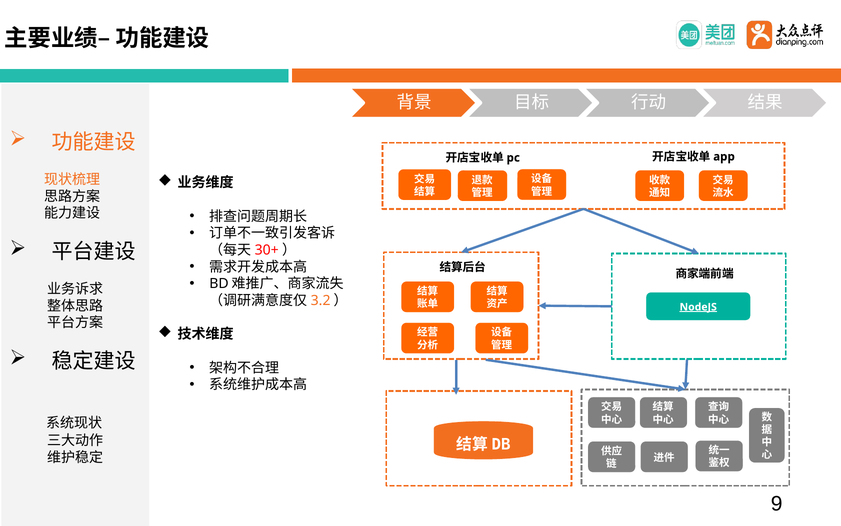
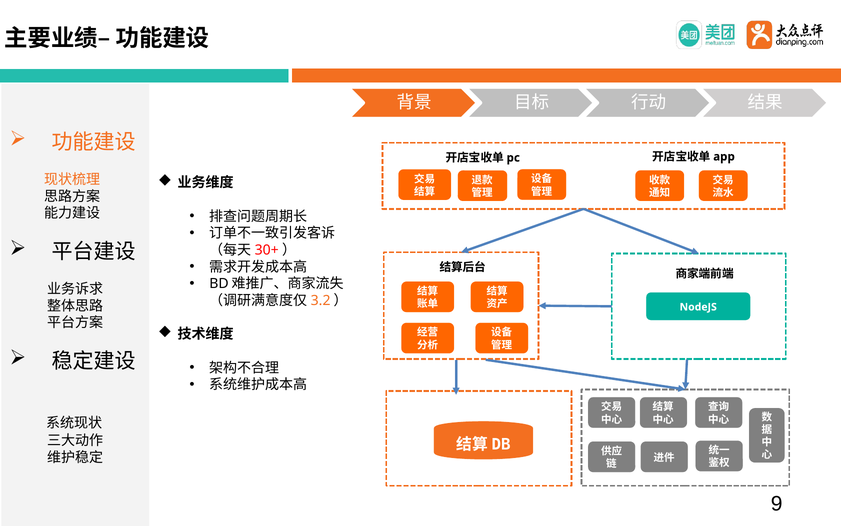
NodeJS underline: present -> none
